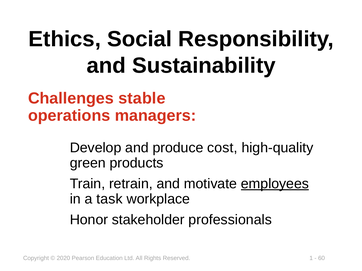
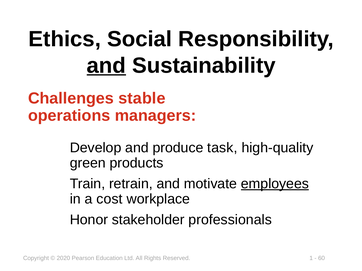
and at (106, 66) underline: none -> present
cost: cost -> task
task: task -> cost
